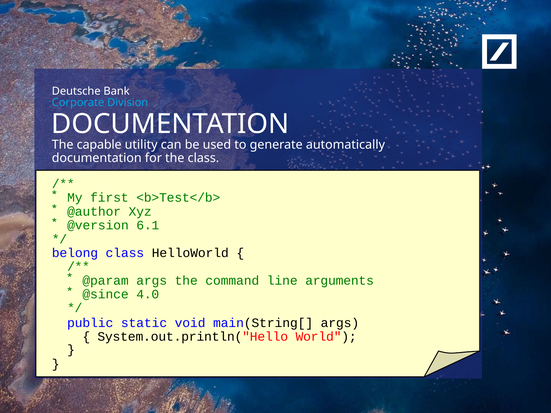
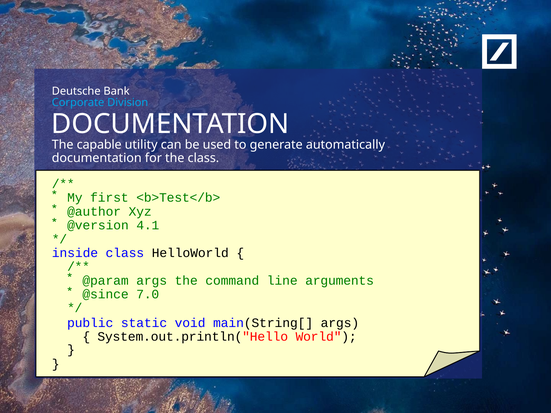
6.1: 6.1 -> 4.1
belong: belong -> inside
4.0: 4.0 -> 7.0
